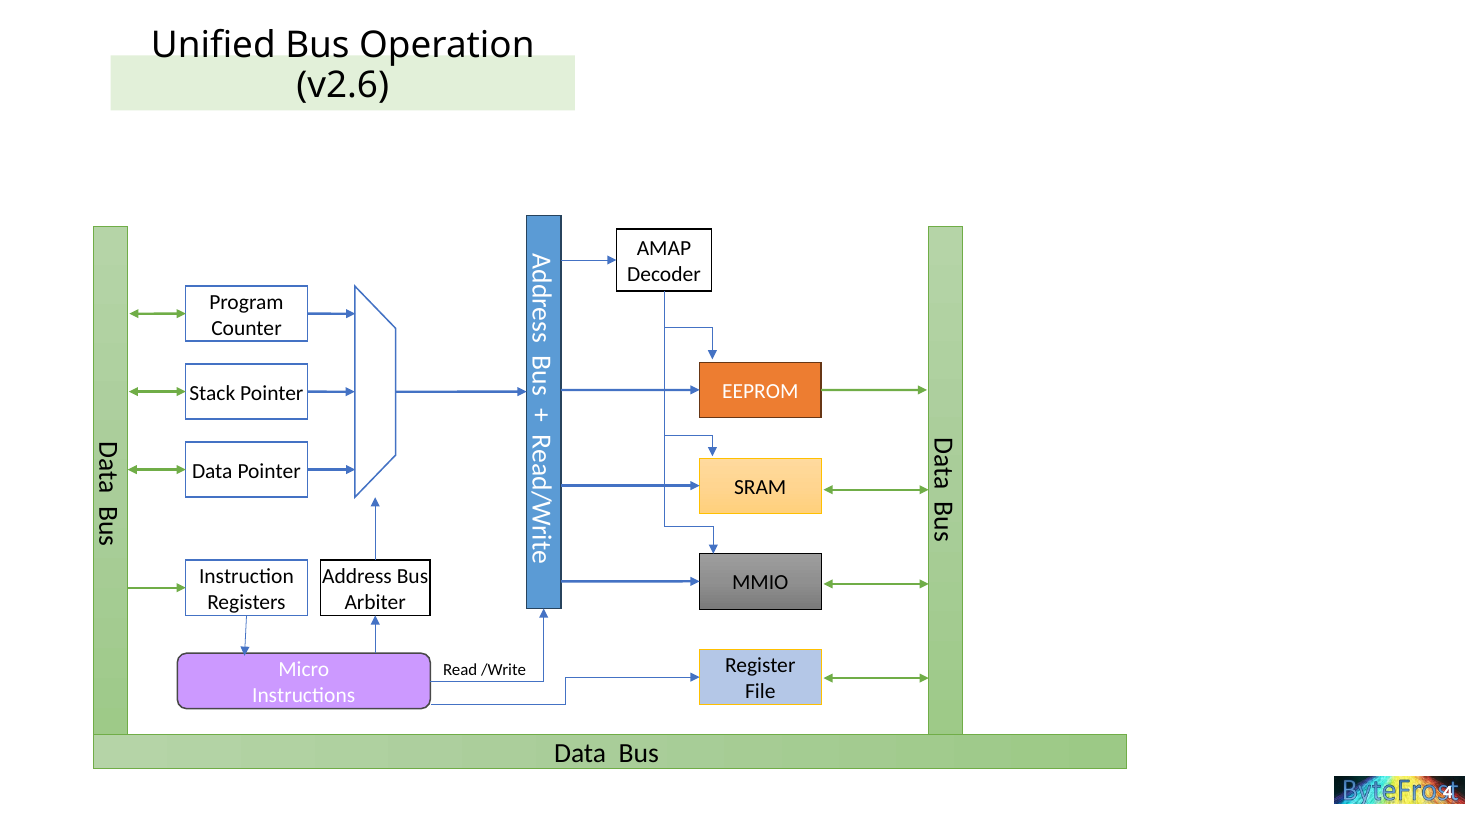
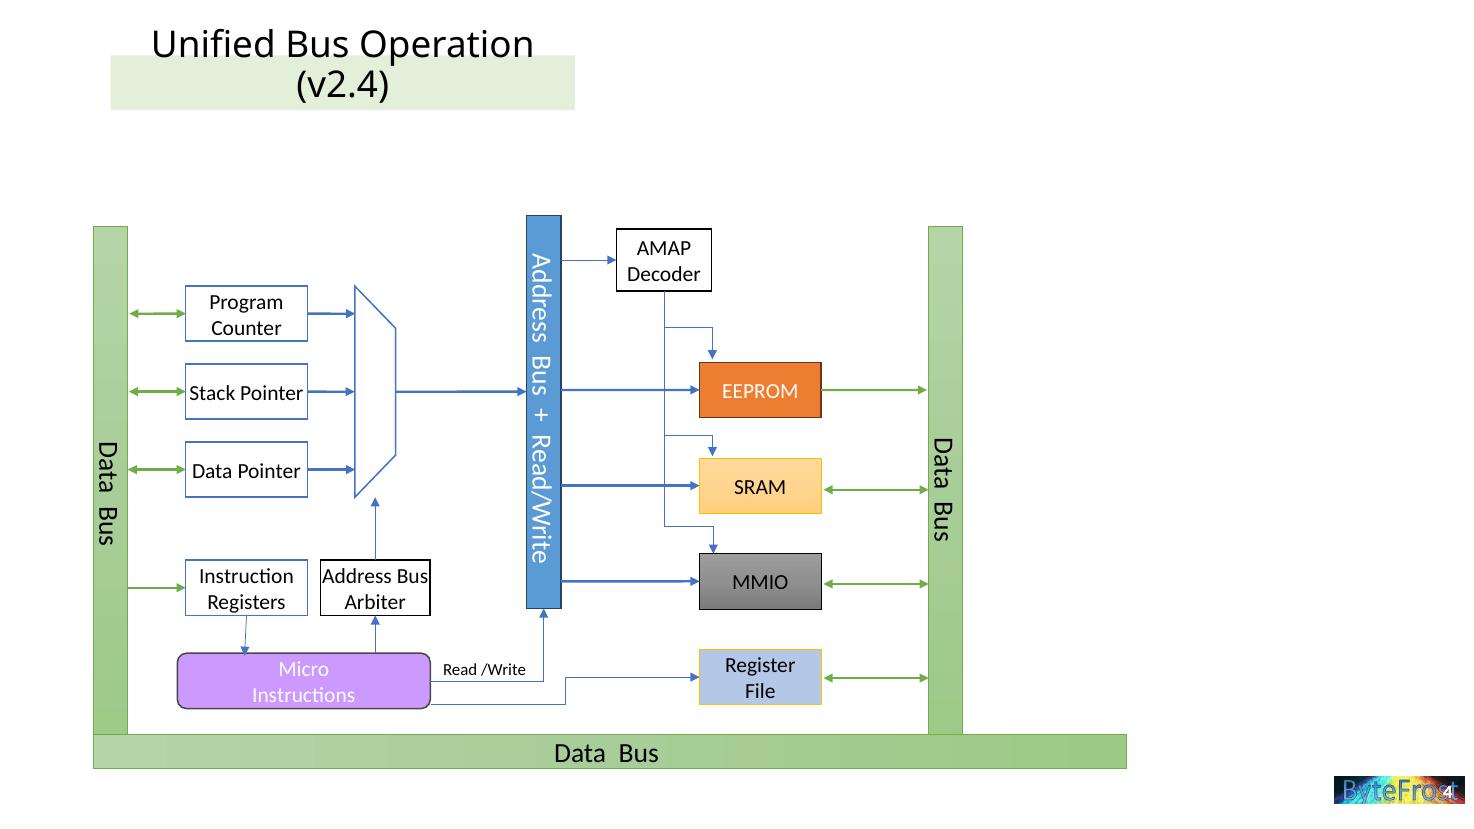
v2.6: v2.6 -> v2.4
